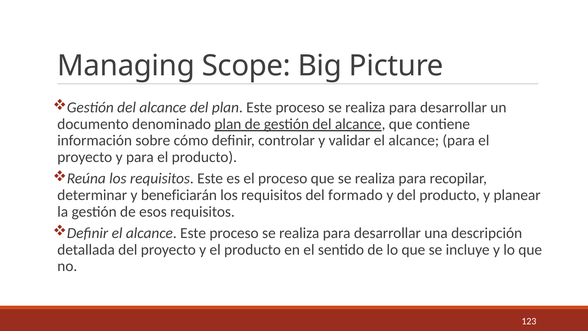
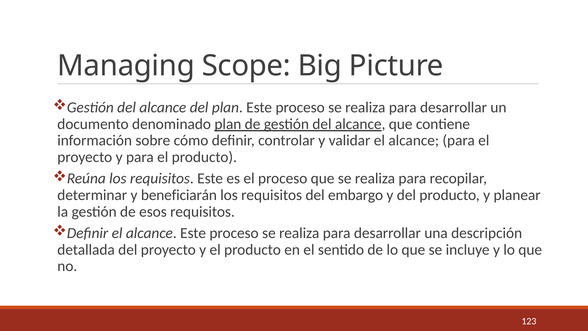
formado: formado -> embargo
